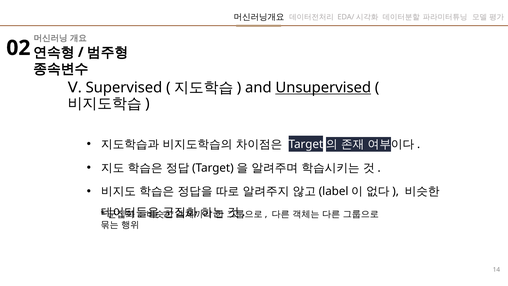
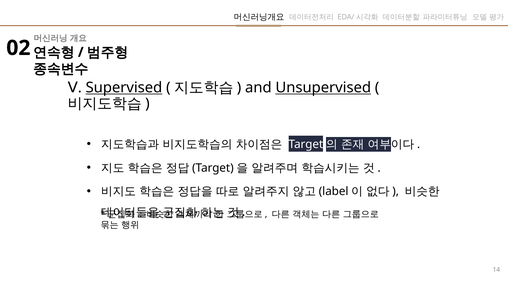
Supervised underline: none -> present
